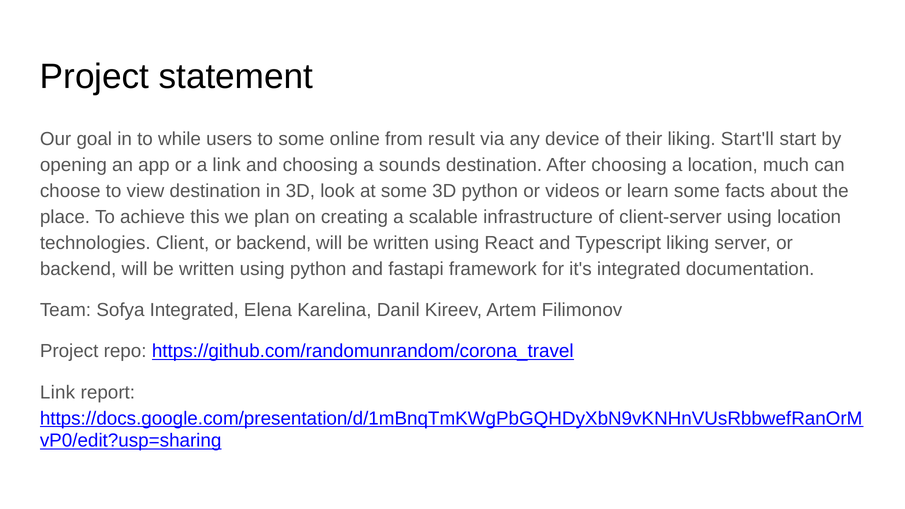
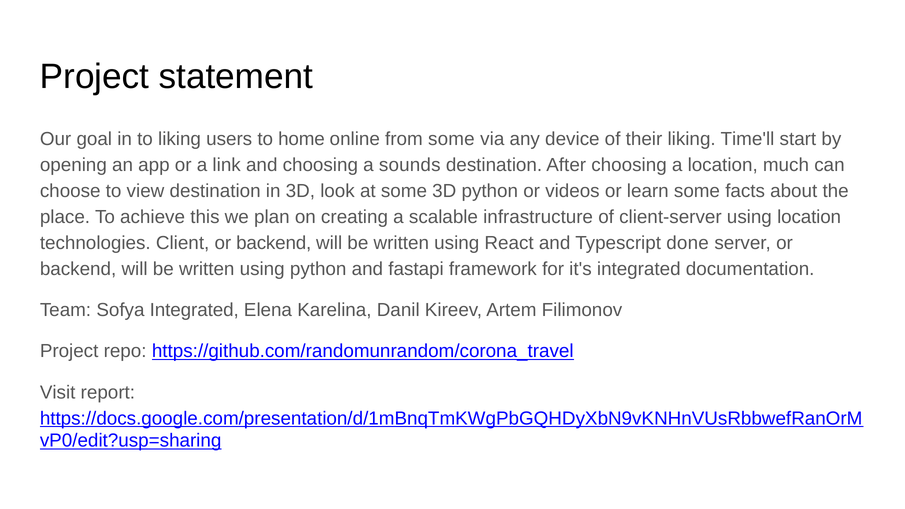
to while: while -> liking
to some: some -> home
from result: result -> some
Start'll: Start'll -> Time'll
Typescript liking: liking -> done
Link at (58, 392): Link -> Visit
